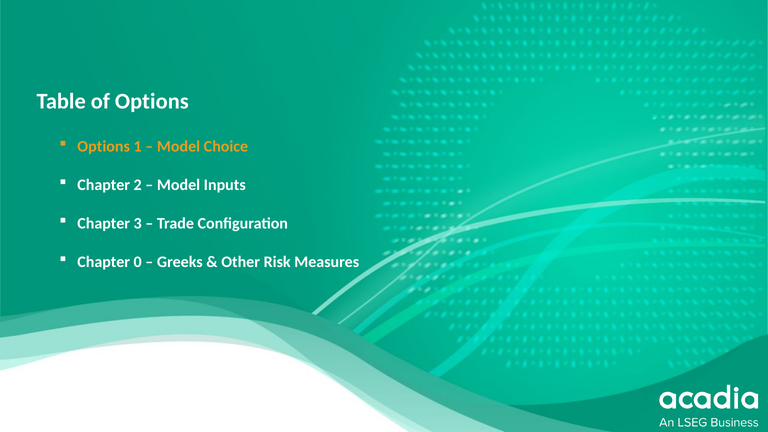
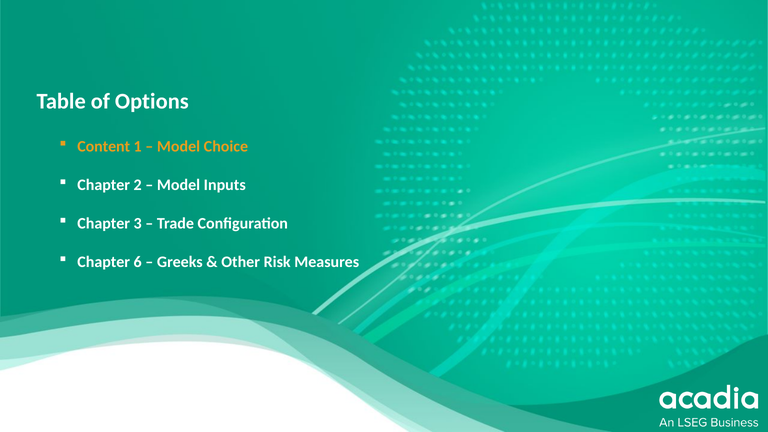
Options at (104, 147): Options -> Content
0: 0 -> 6
